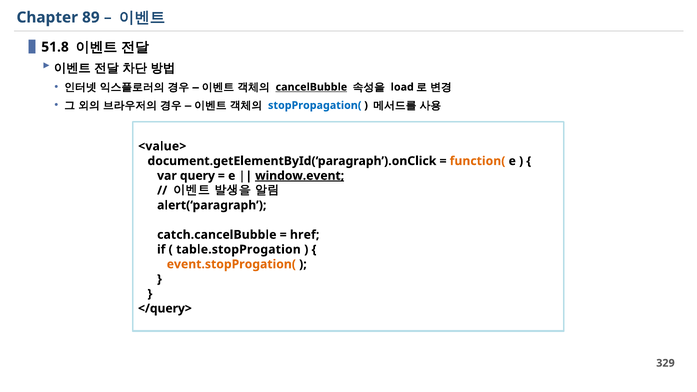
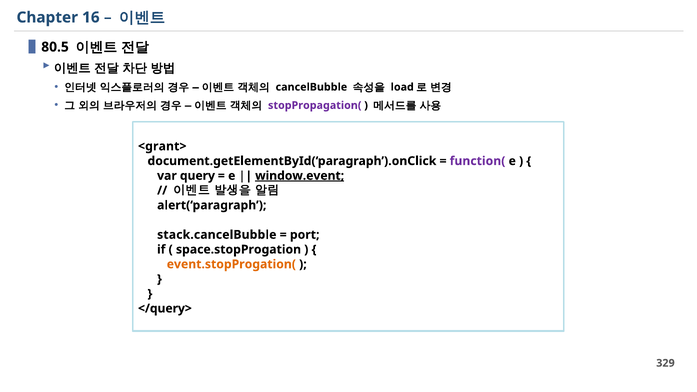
89: 89 -> 16
51.8: 51.8 -> 80.5
cancelBubble underline: present -> none
stopPropagation( colour: blue -> purple
<value>: <value> -> <grant>
function( colour: orange -> purple
catch.cancelBubble: catch.cancelBubble -> stack.cancelBubble
href: href -> port
table.stopProgation: table.stopProgation -> space.stopProgation
